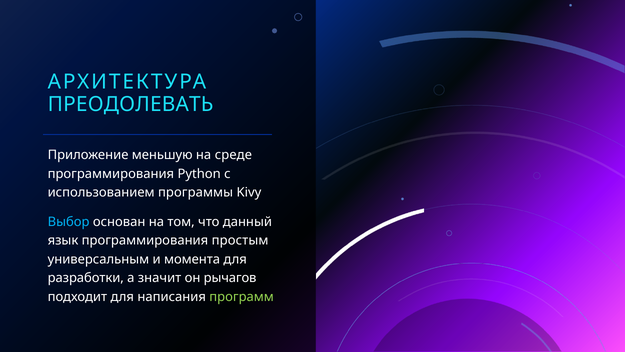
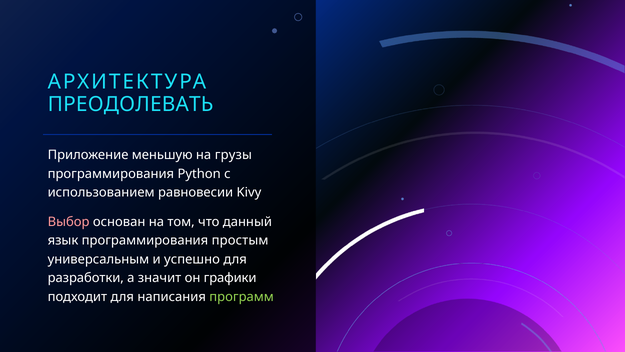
среде: среде -> грузы
программы: программы -> равновесии
Выбор colour: light blue -> pink
момента: момента -> успешно
рычагов: рычагов -> графики
